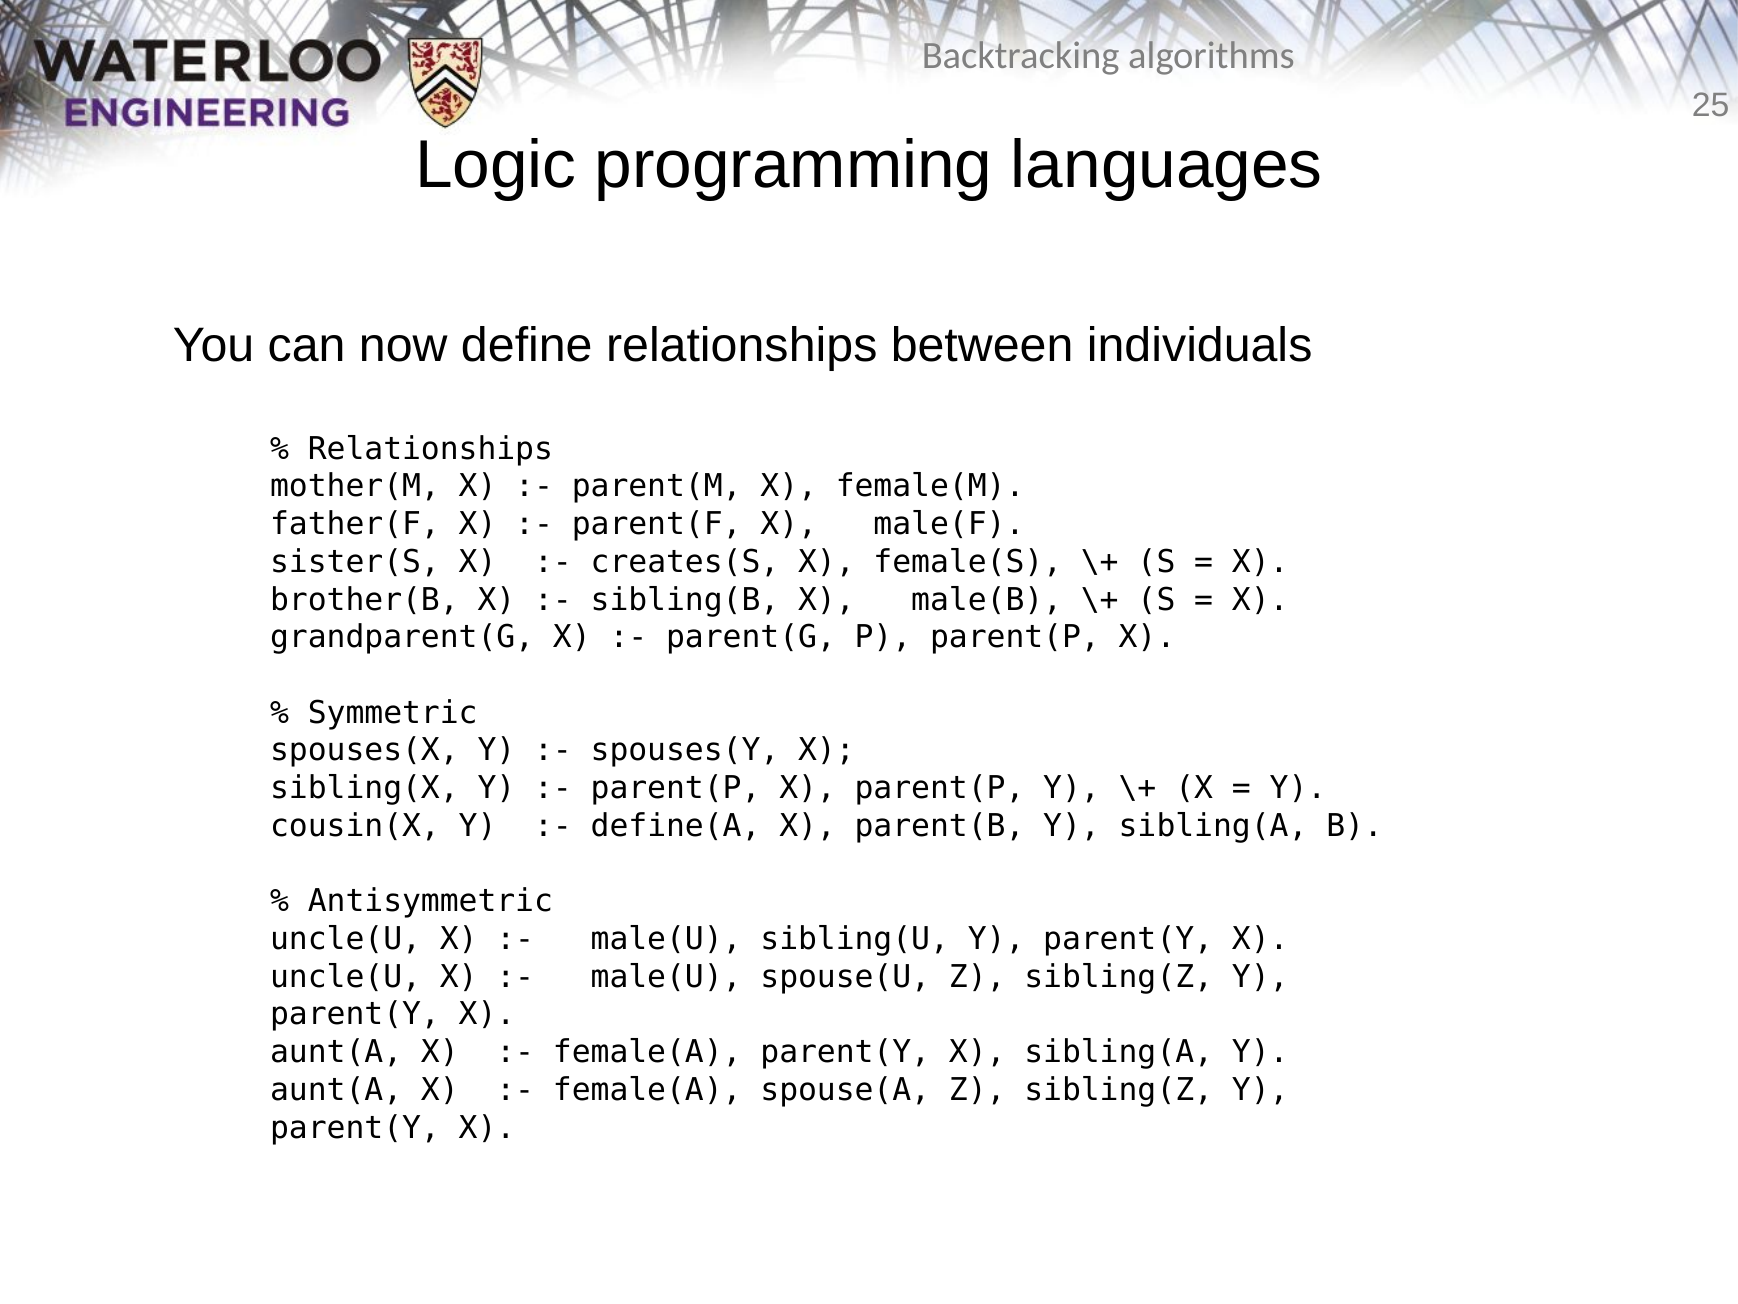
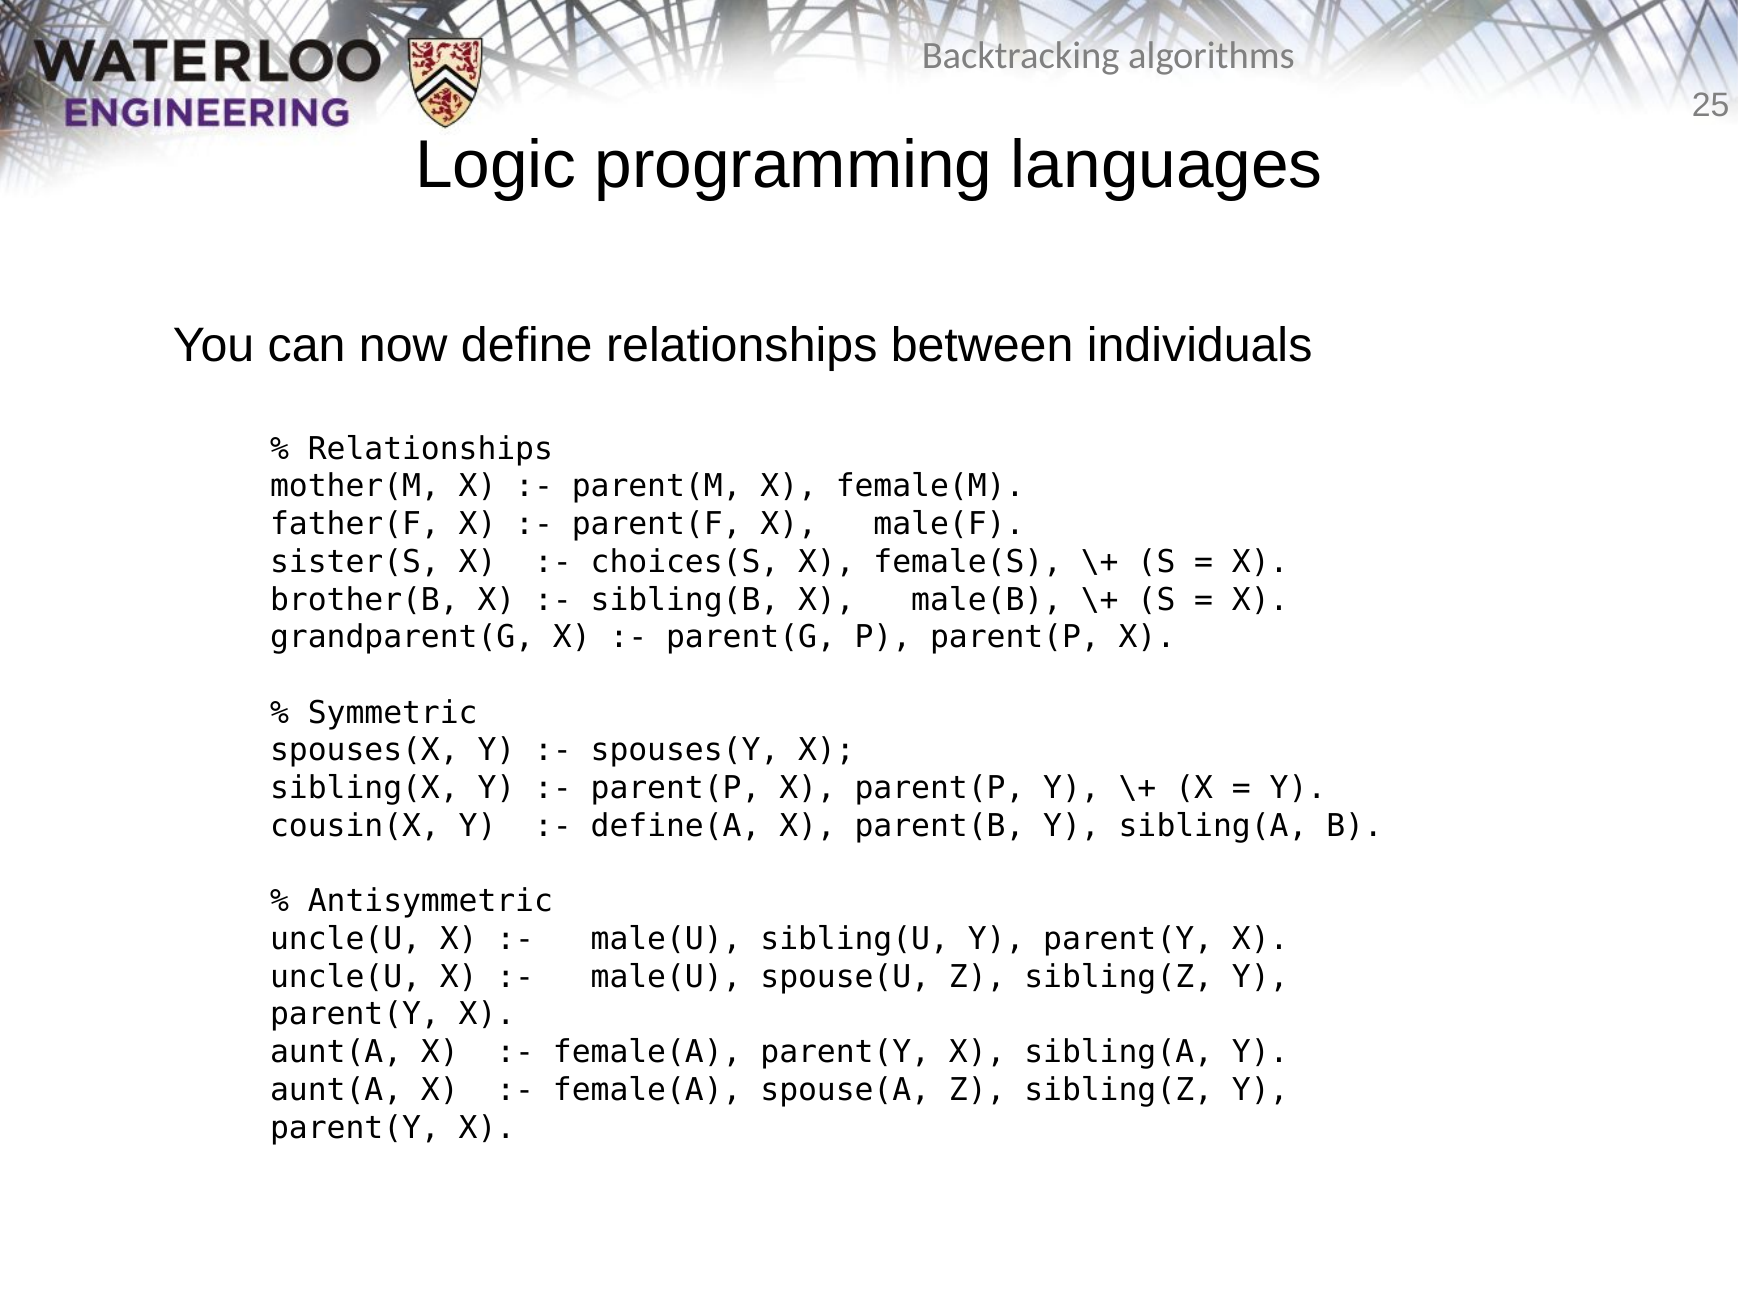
creates(S: creates(S -> choices(S
